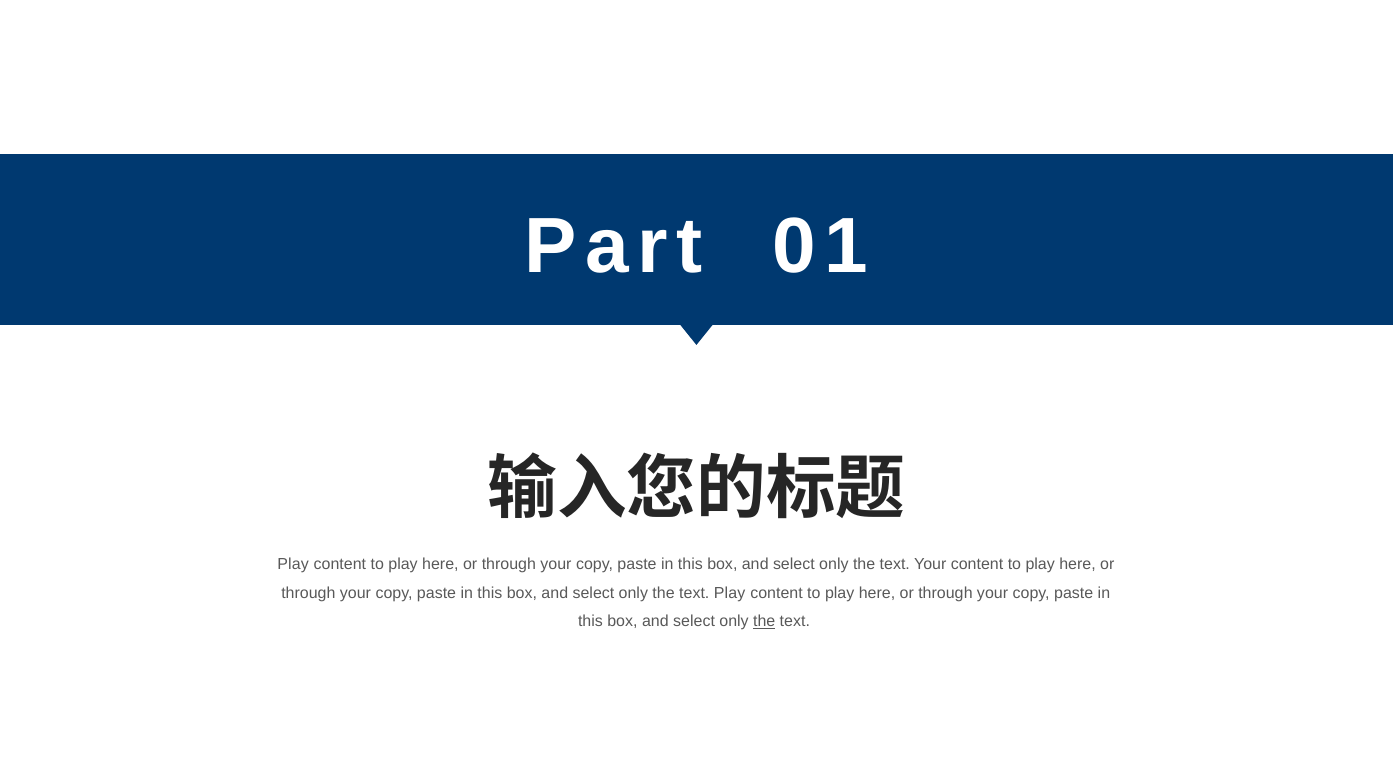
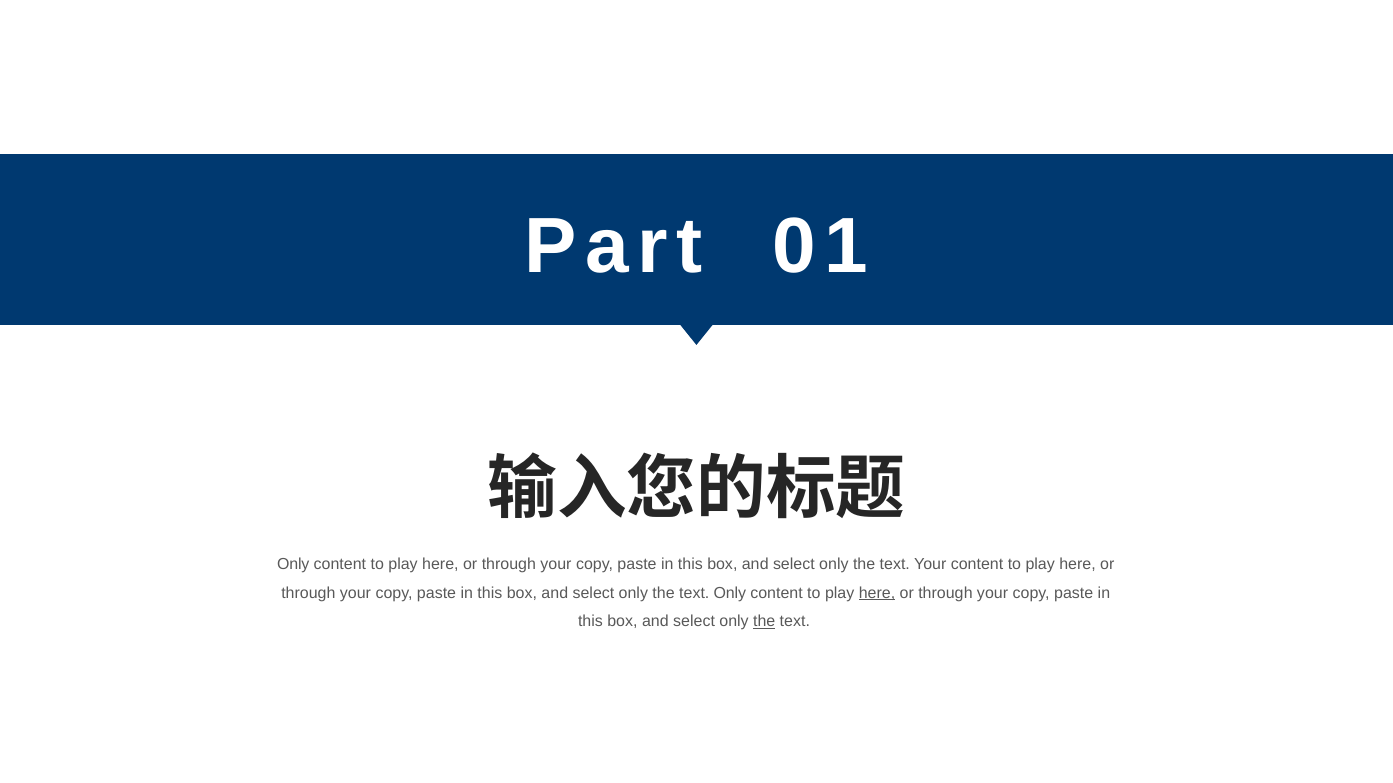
Play at (293, 565): Play -> Only
text Play: Play -> Only
here at (877, 593) underline: none -> present
